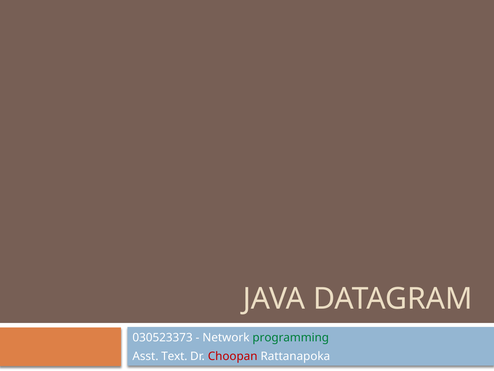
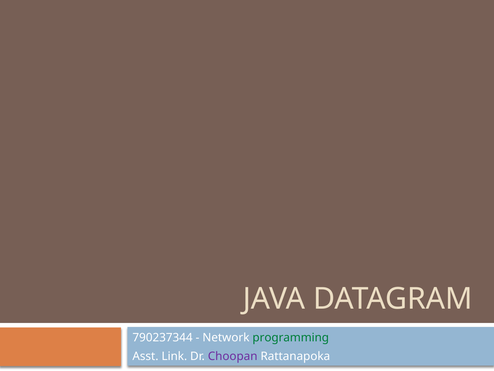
030523373: 030523373 -> 790237344
Text: Text -> Link
Choopan colour: red -> purple
